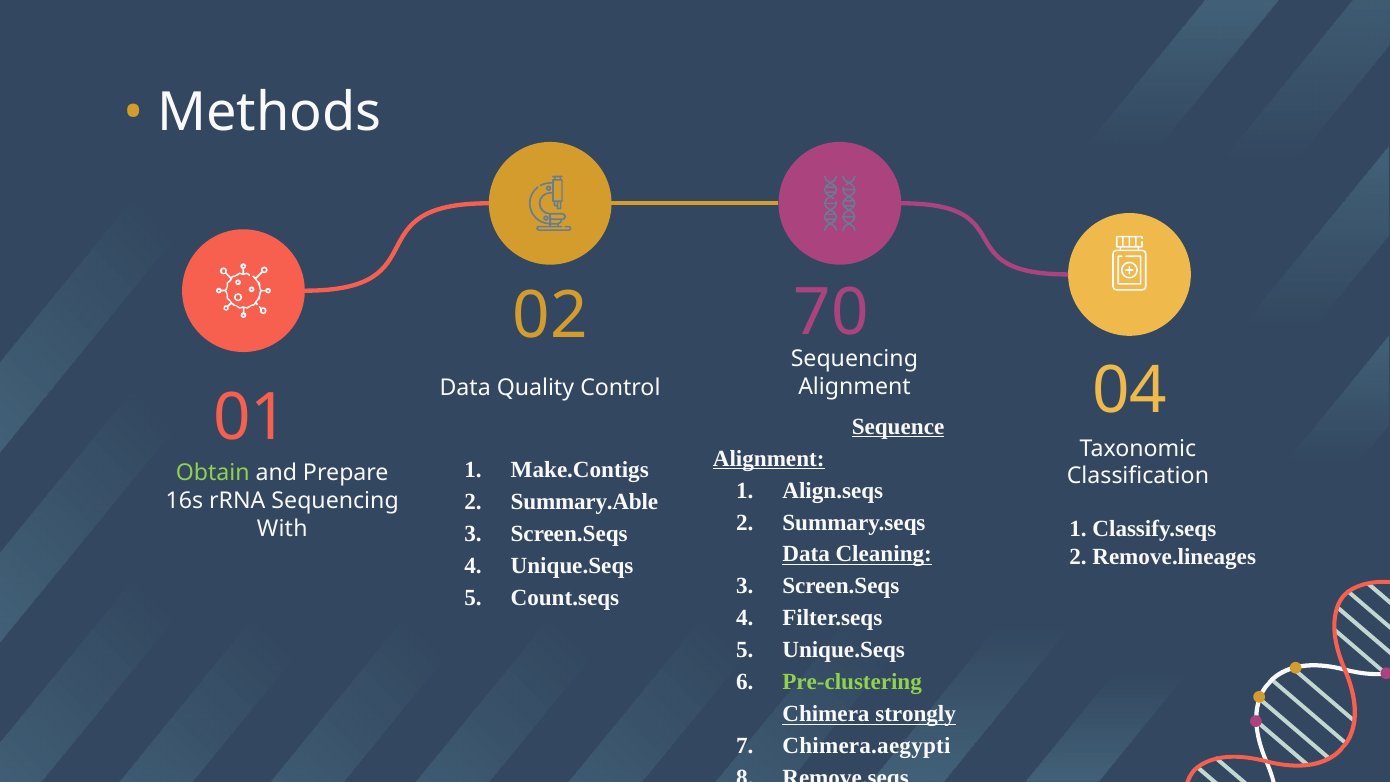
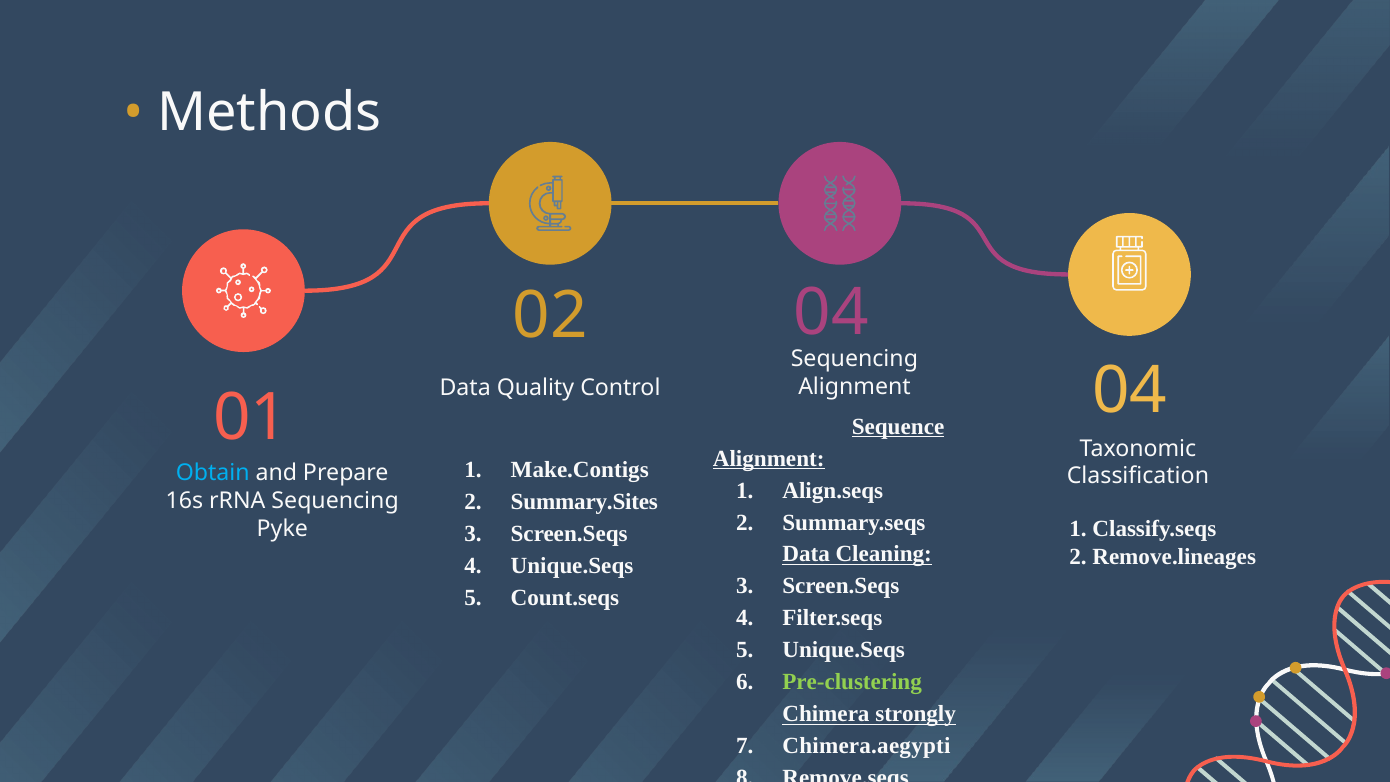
02 70: 70 -> 04
Obtain colour: light green -> light blue
Summary.Able: Summary.Able -> Summary.Sites
With: With -> Pyke
